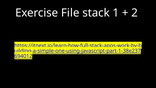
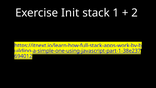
File: File -> Init
